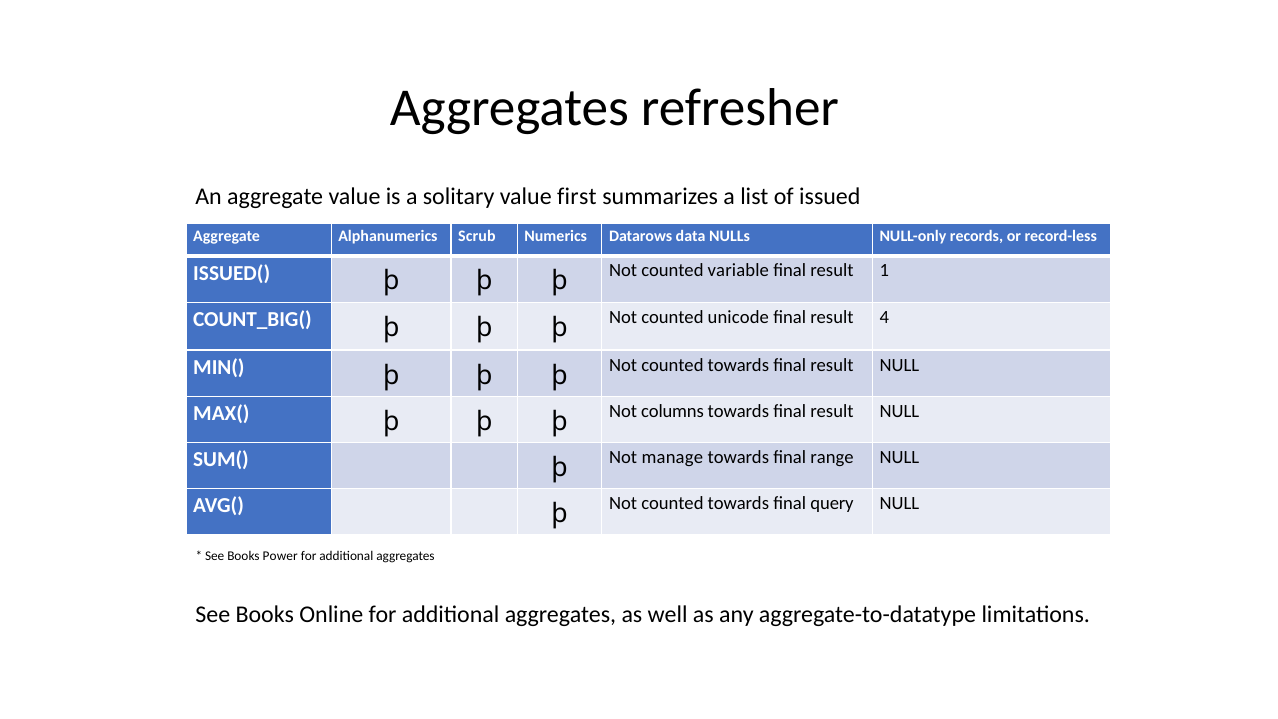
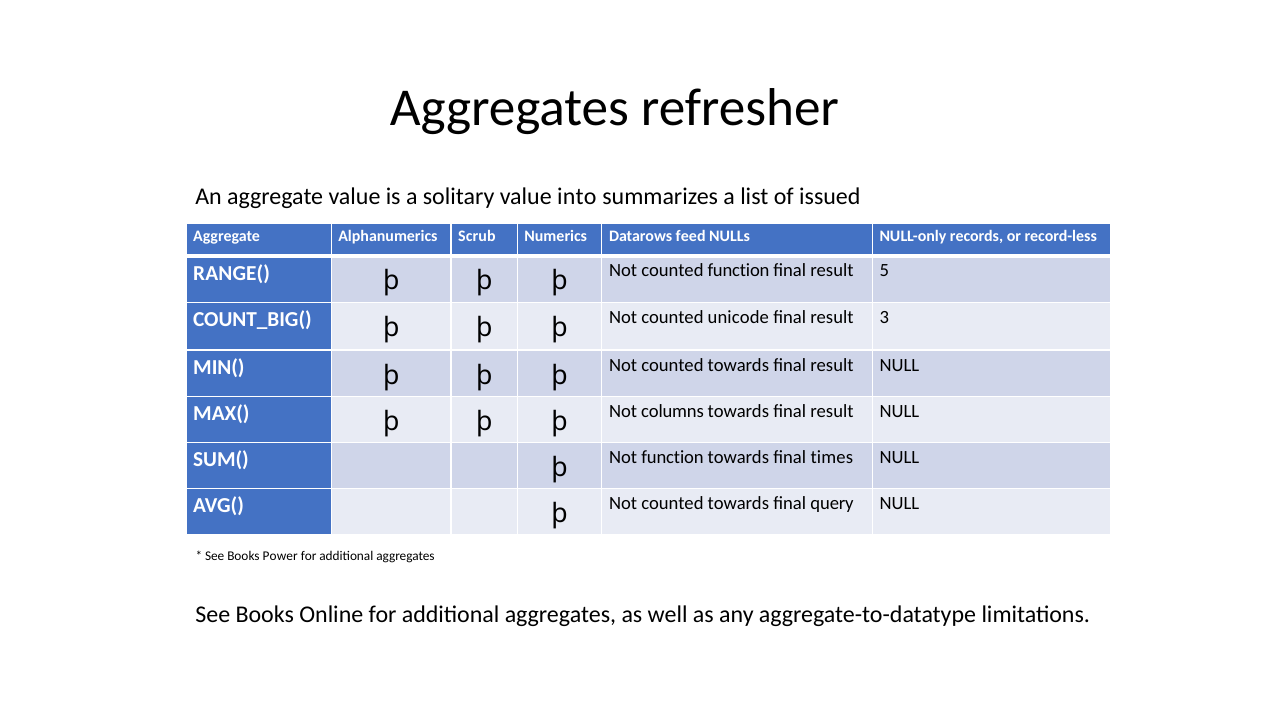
first: first -> into
data: data -> feed
counted variable: variable -> function
1: 1 -> 5
ISSUED(: ISSUED( -> RANGE(
4: 4 -> 3
Not manage: manage -> function
range: range -> times
